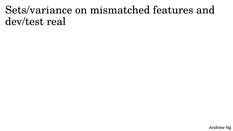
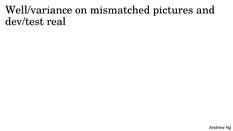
Sets/variance: Sets/variance -> Well/variance
features: features -> pictures
